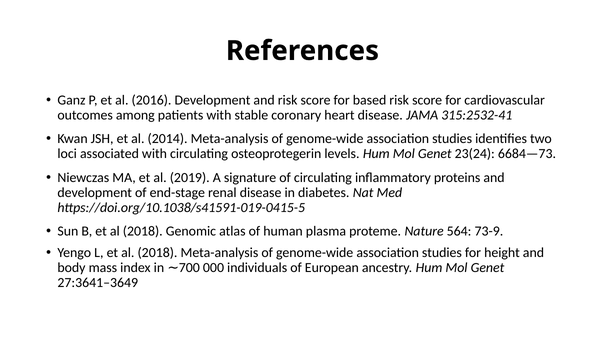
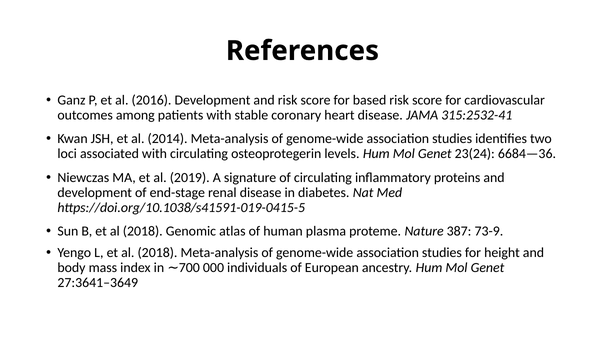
6684—73: 6684—73 -> 6684—36
564: 564 -> 387
